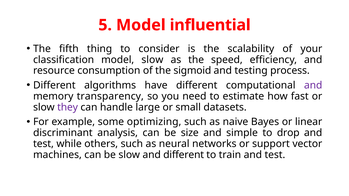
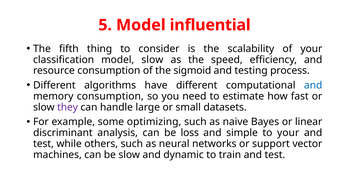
and at (313, 85) colour: purple -> blue
memory transparency: transparency -> consumption
size: size -> loss
to drop: drop -> your
and different: different -> dynamic
